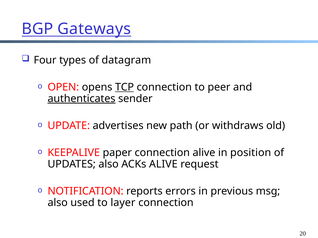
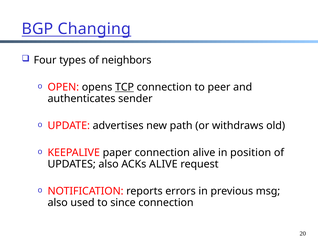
Gateways: Gateways -> Changing
datagram: datagram -> neighbors
authenticates underline: present -> none
layer: layer -> since
